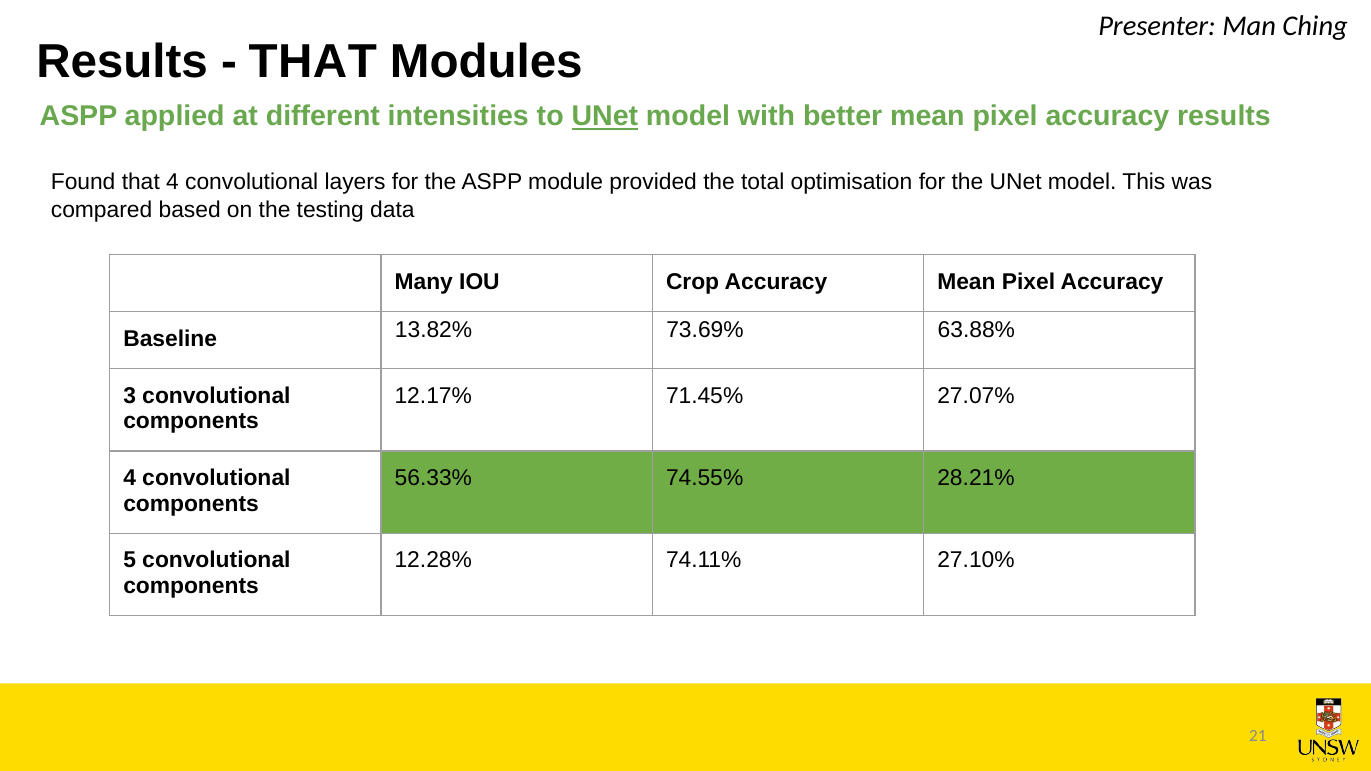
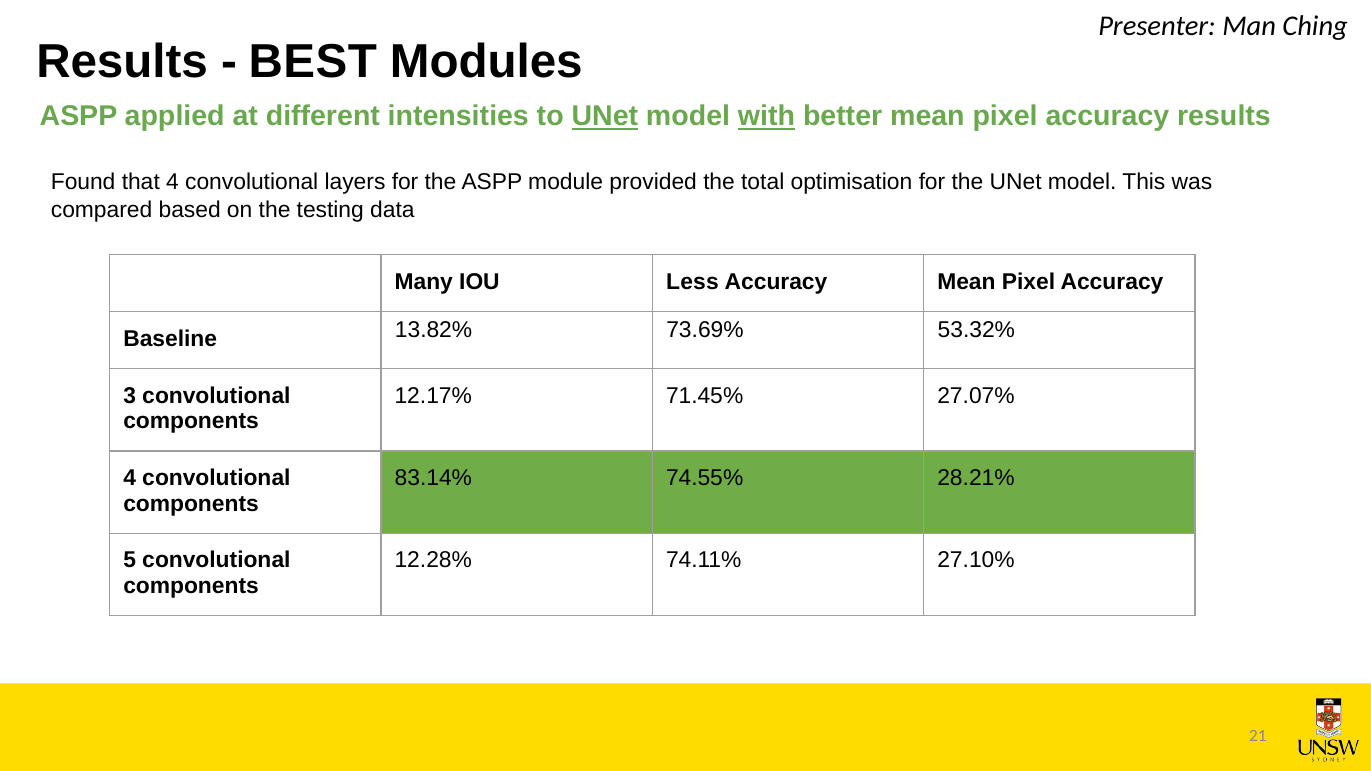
THAT at (313, 62): THAT -> BEST
with underline: none -> present
Crop: Crop -> Less
63.88%: 63.88% -> 53.32%
56.33%: 56.33% -> 83.14%
